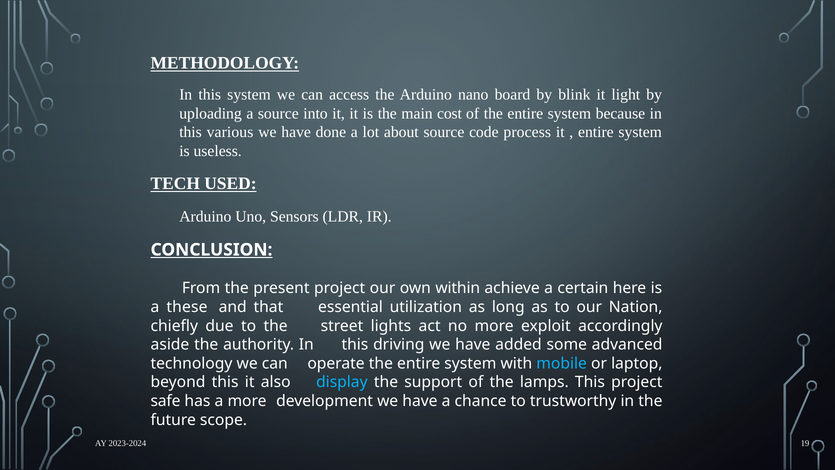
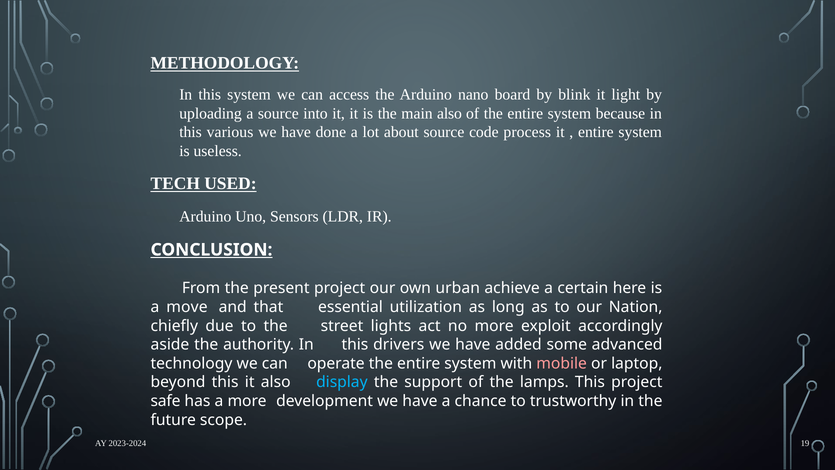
main cost: cost -> also
within: within -> urban
these: these -> move
driving: driving -> drivers
mobile colour: light blue -> pink
